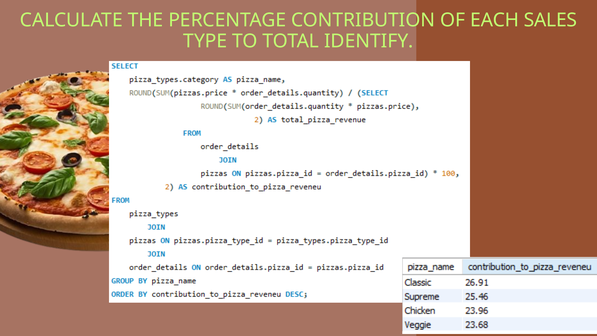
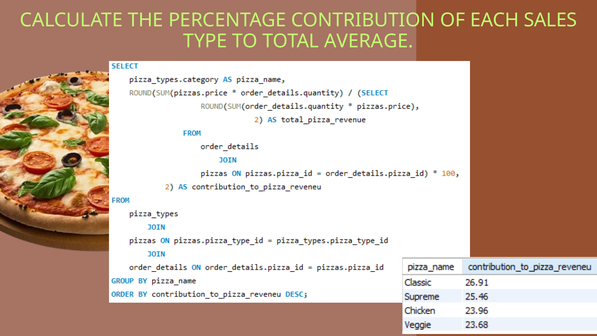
IDENTIFY: IDENTIFY -> AVERAGE
